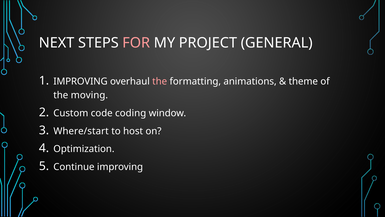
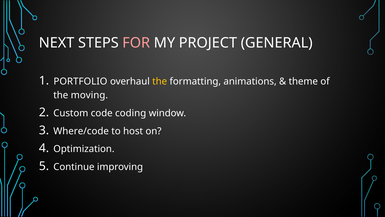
IMPROVING at (80, 81): IMPROVING -> PORTFOLIO
the at (160, 81) colour: pink -> yellow
Where/start: Where/start -> Where/code
